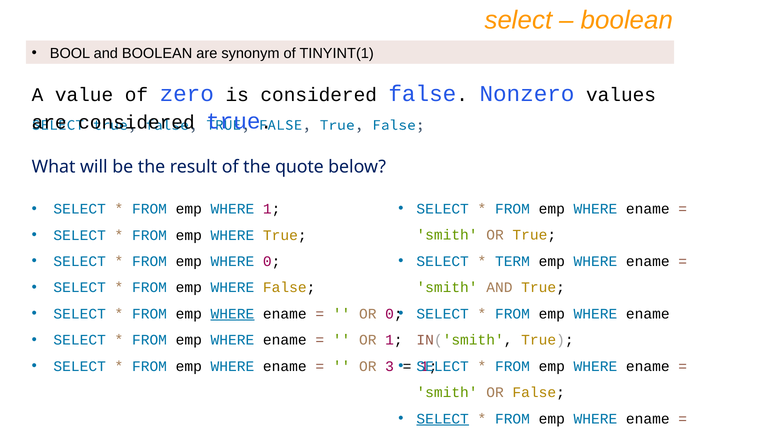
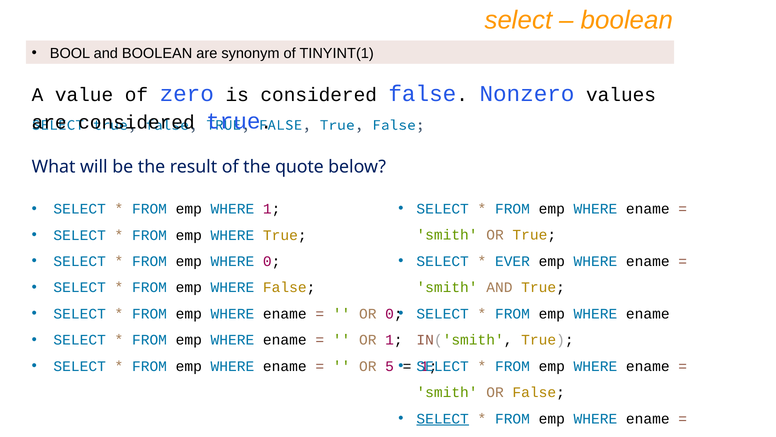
TERM: TERM -> EVER
WHERE at (232, 314) underline: present -> none
3: 3 -> 5
